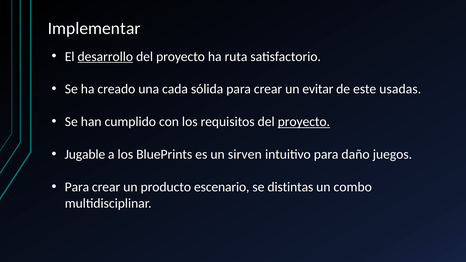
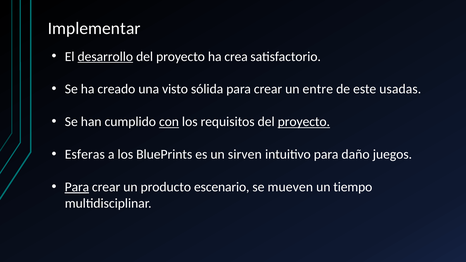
ruta: ruta -> crea
cada: cada -> visto
evitar: evitar -> entre
con underline: none -> present
Jugable: Jugable -> Esferas
Para at (77, 187) underline: none -> present
distintas: distintas -> mueven
combo: combo -> tiempo
